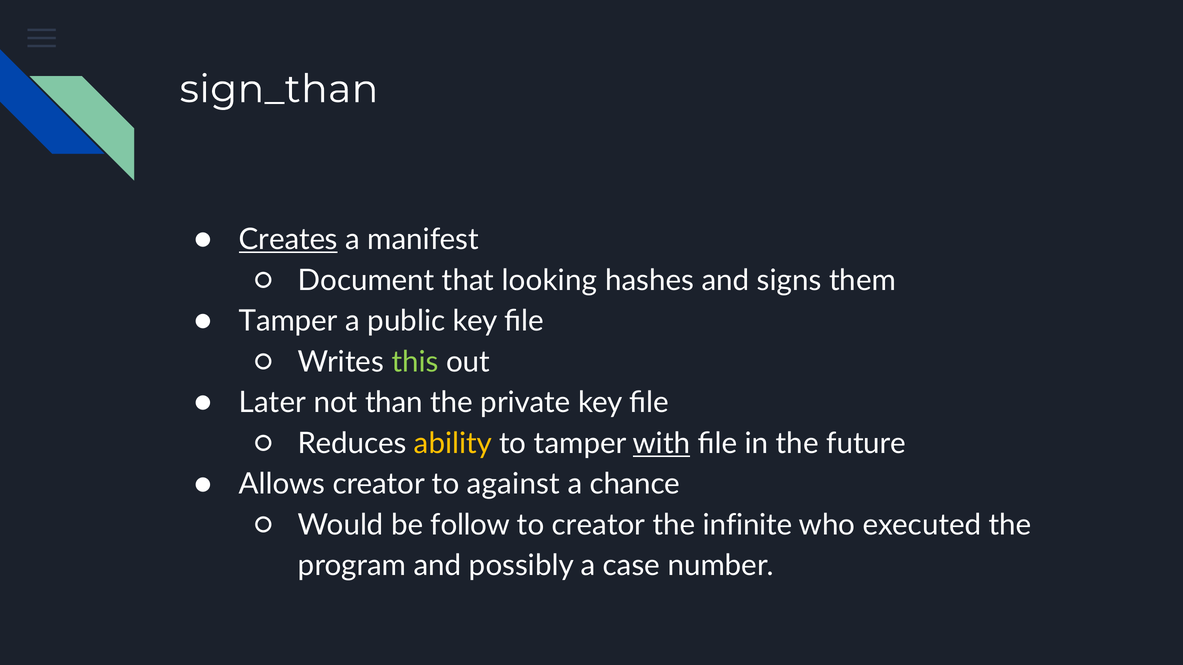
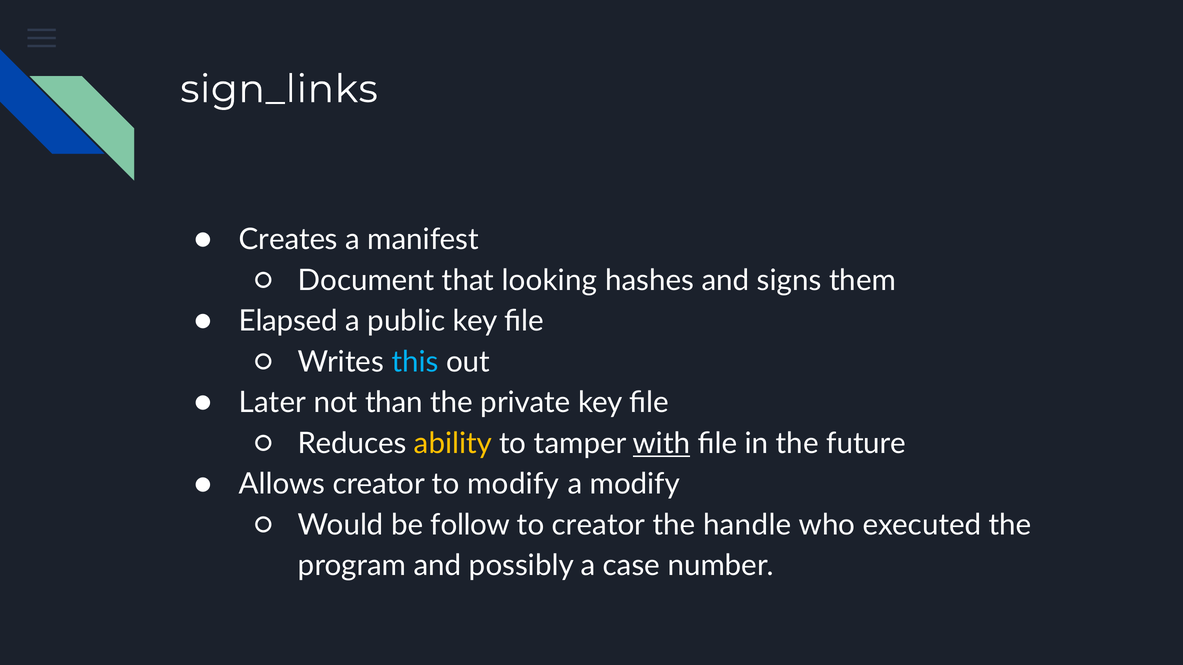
sign_than: sign_than -> sign_links
Creates underline: present -> none
Tamper at (288, 321): Tamper -> Elapsed
this colour: light green -> light blue
to against: against -> modify
a chance: chance -> modify
infinite: infinite -> handle
